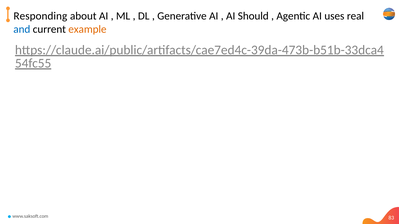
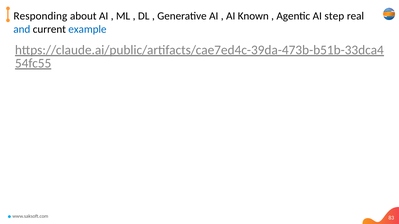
Should: Should -> Known
uses: uses -> step
example colour: orange -> blue
